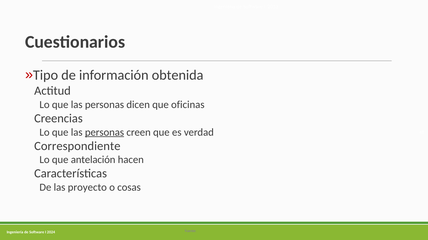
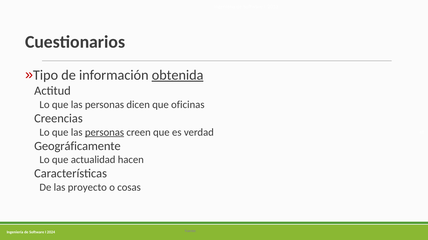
obtenida underline: none -> present
Correspondiente: Correspondiente -> Geográficamente
antelación: antelación -> actualidad
